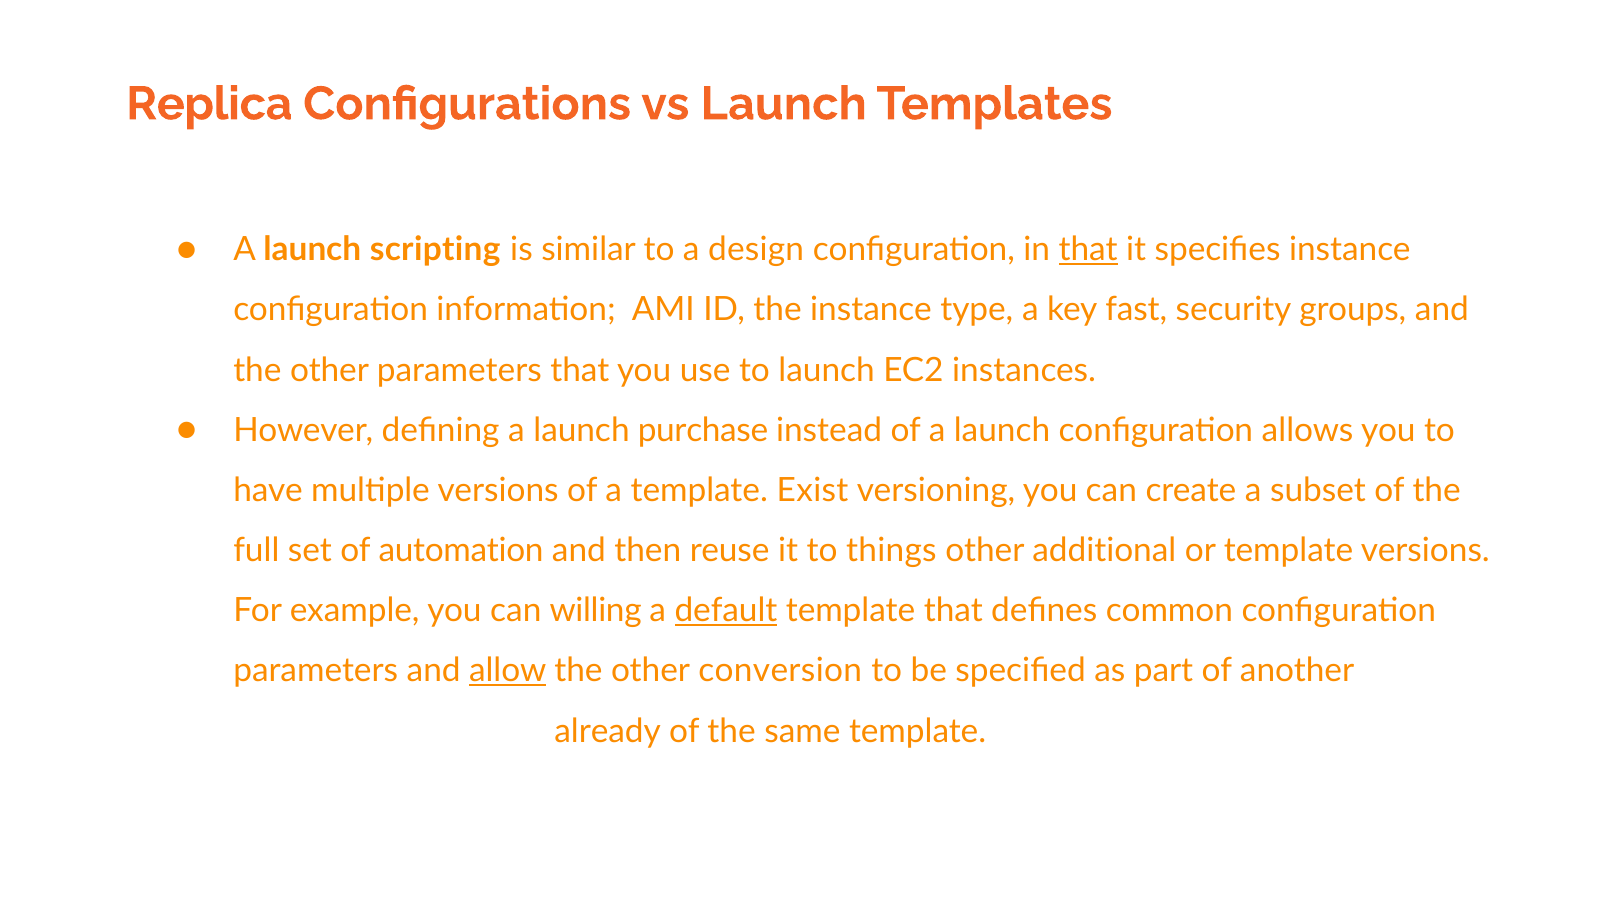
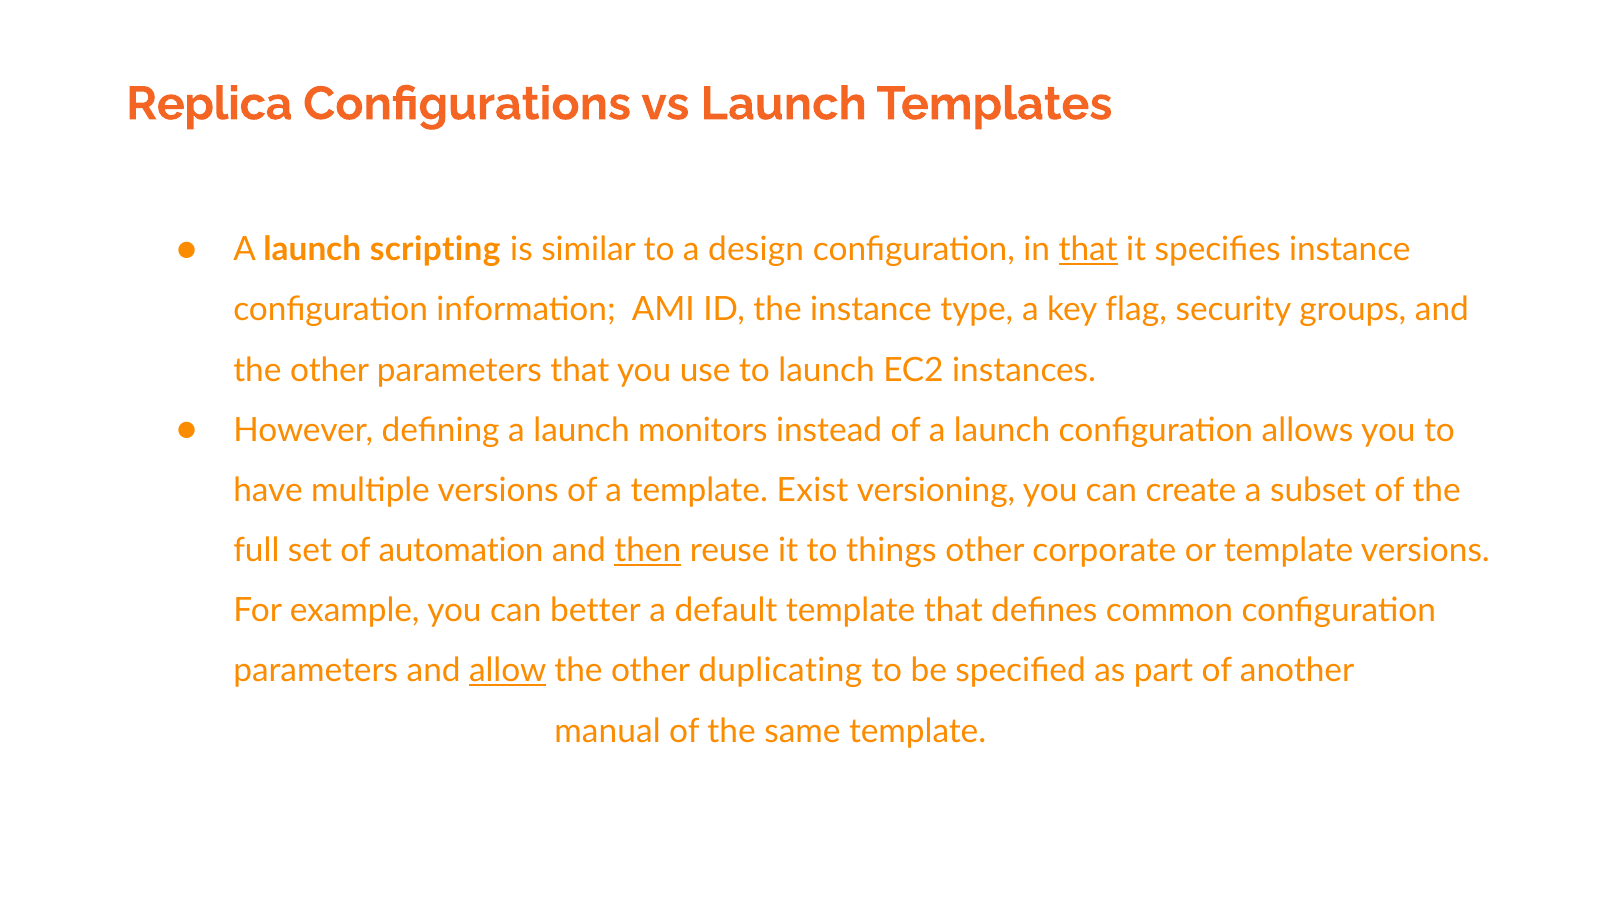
fast: fast -> flag
purchase: purchase -> monitors
then underline: none -> present
additional: additional -> corporate
willing: willing -> better
default underline: present -> none
conversion: conversion -> duplicating
already: already -> manual
